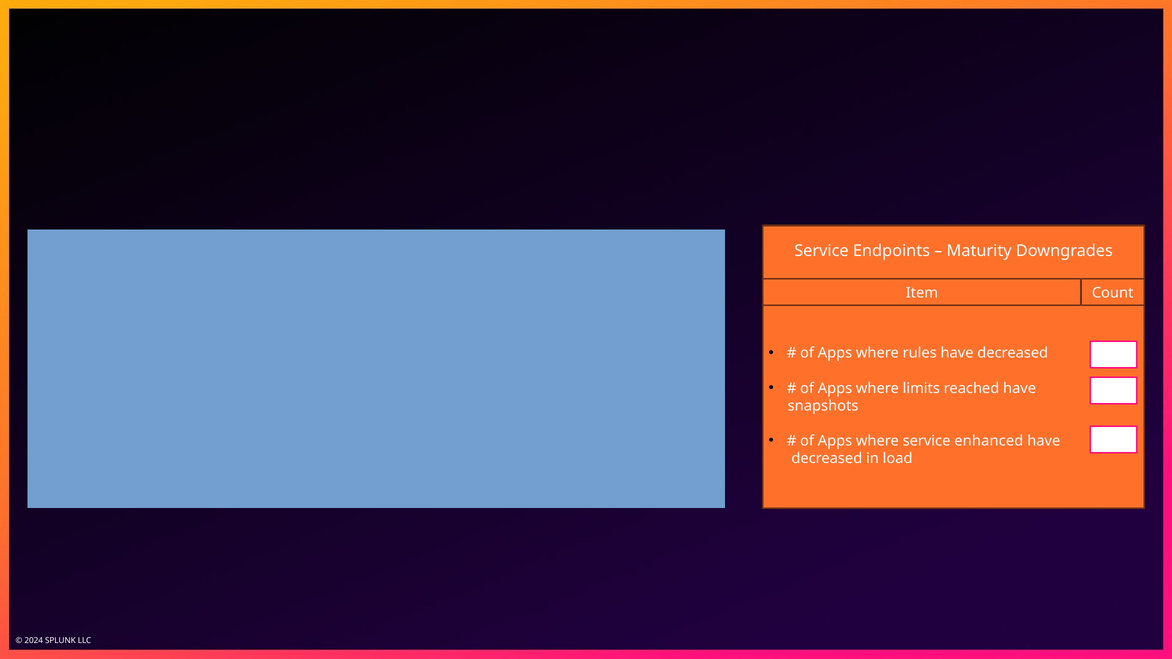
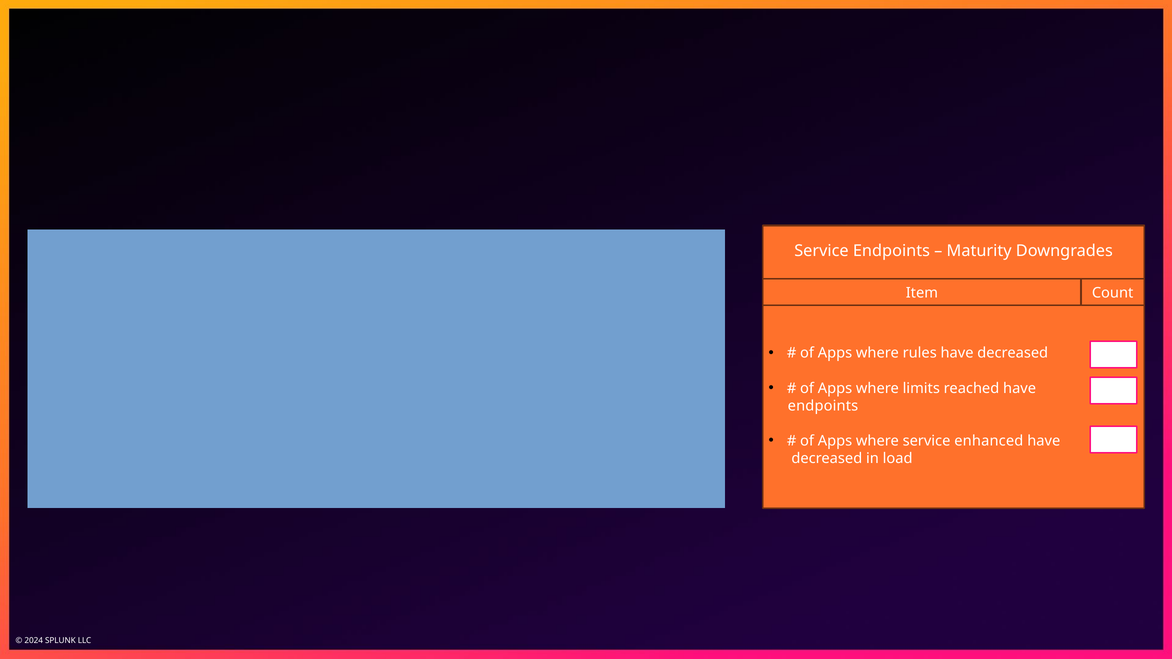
snapshots at (823, 406): snapshots -> endpoints
